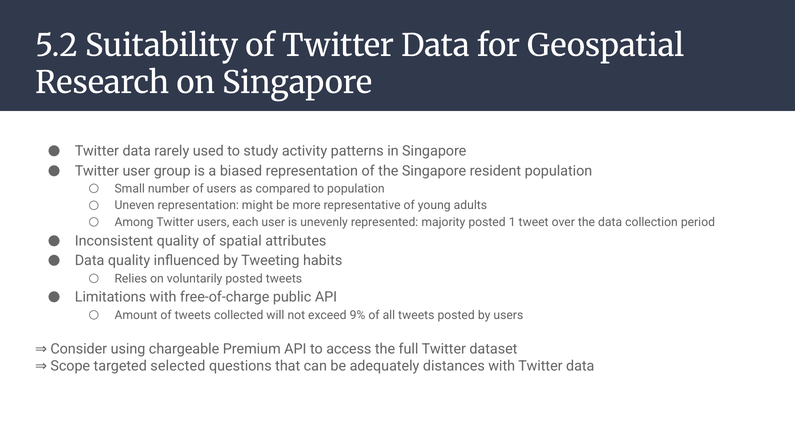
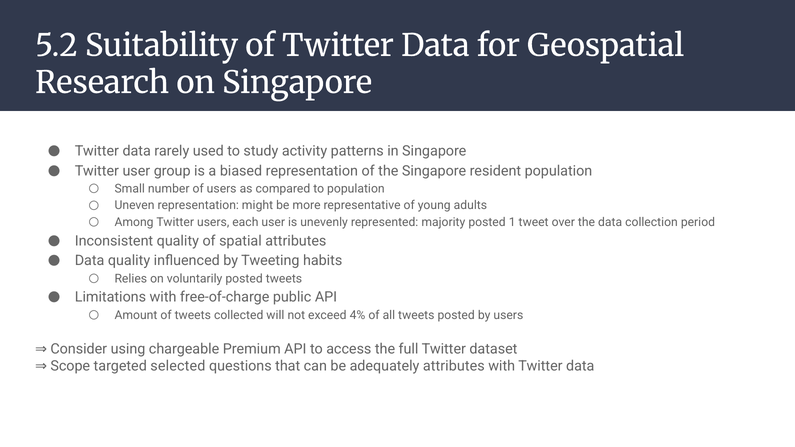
9%: 9% -> 4%
adequately distances: distances -> attributes
